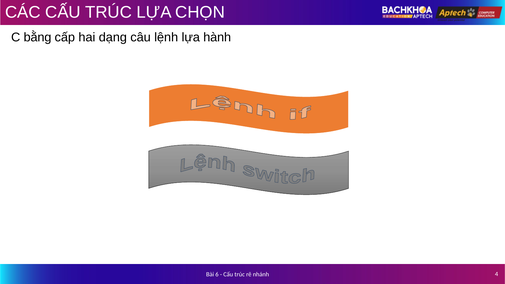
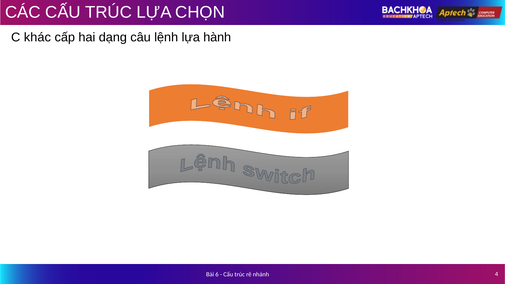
bằng: bằng -> khác
